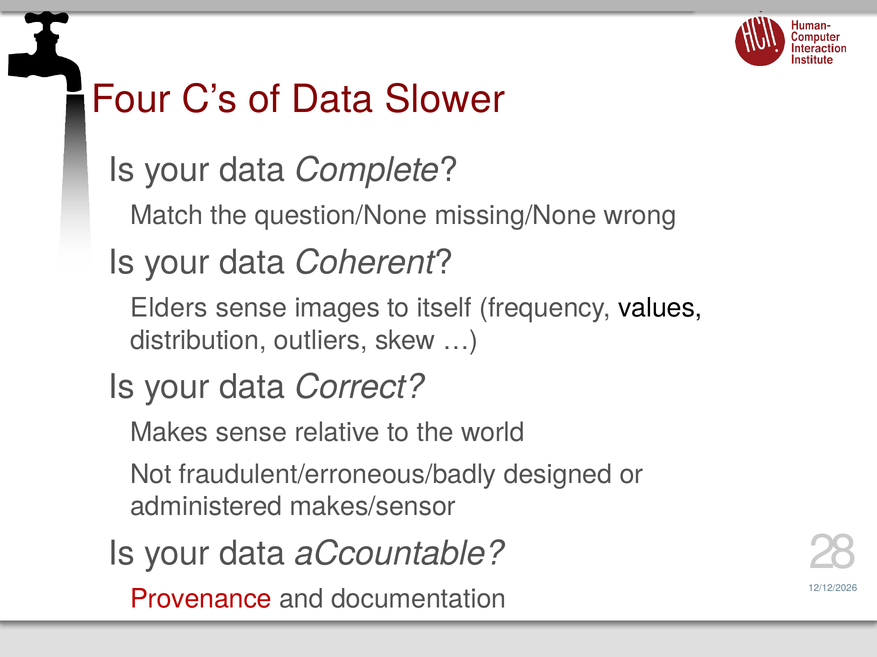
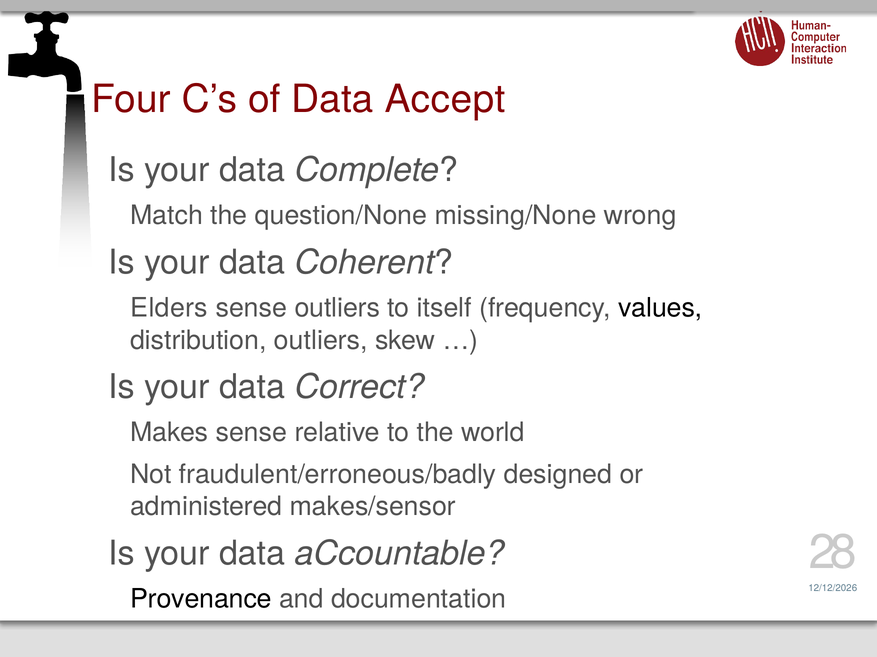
Slower: Slower -> Accept
sense images: images -> outliers
Provenance colour: red -> black
